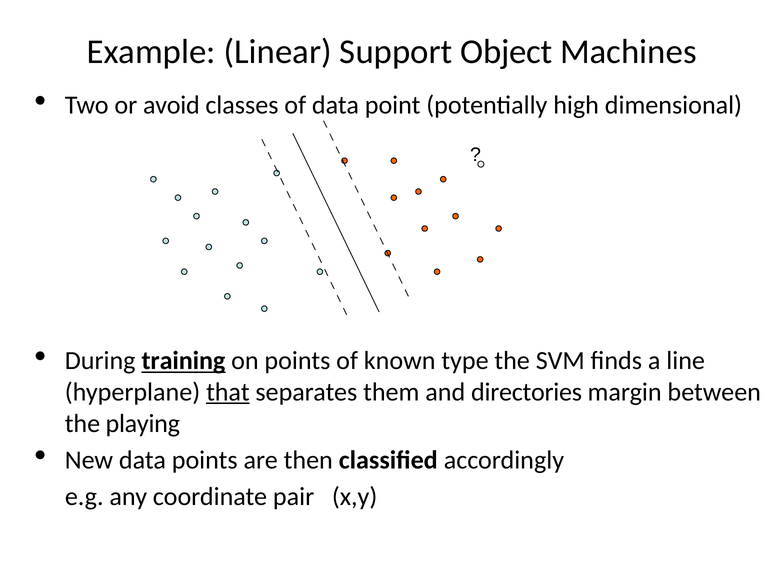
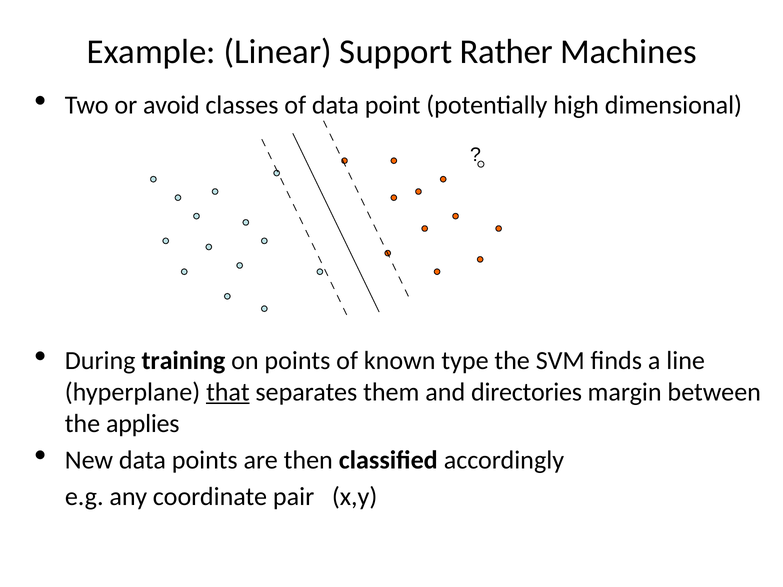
Object: Object -> Rather
training underline: present -> none
playing: playing -> applies
